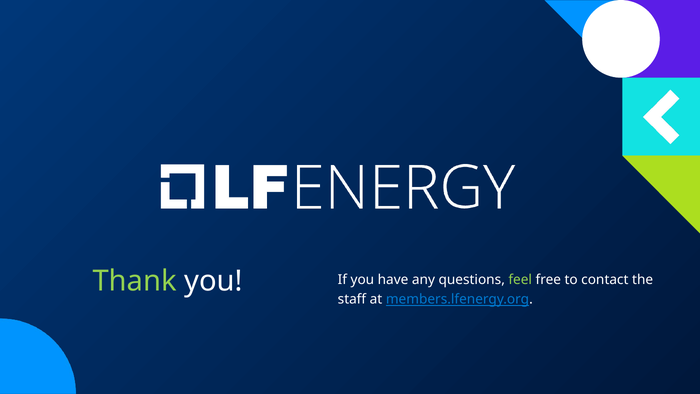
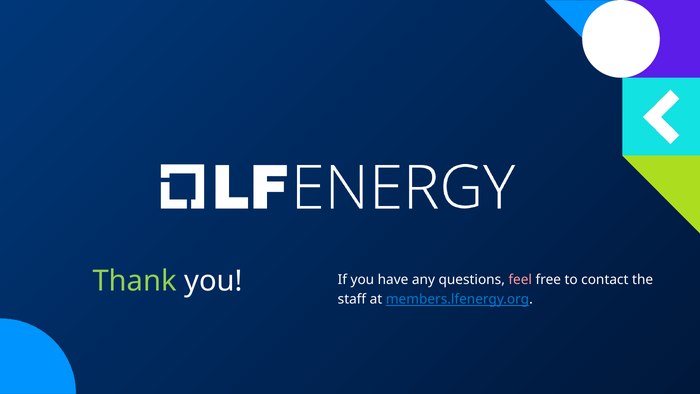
feel colour: light green -> pink
